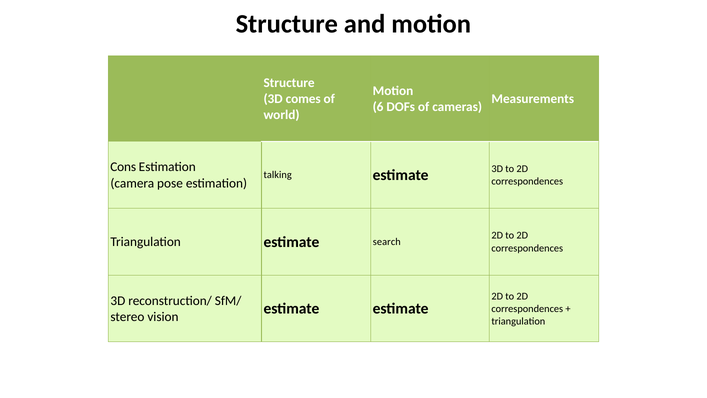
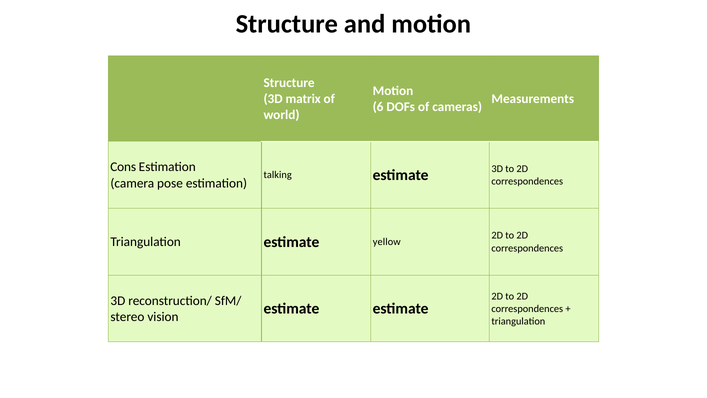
comes: comes -> matrix
search: search -> yellow
